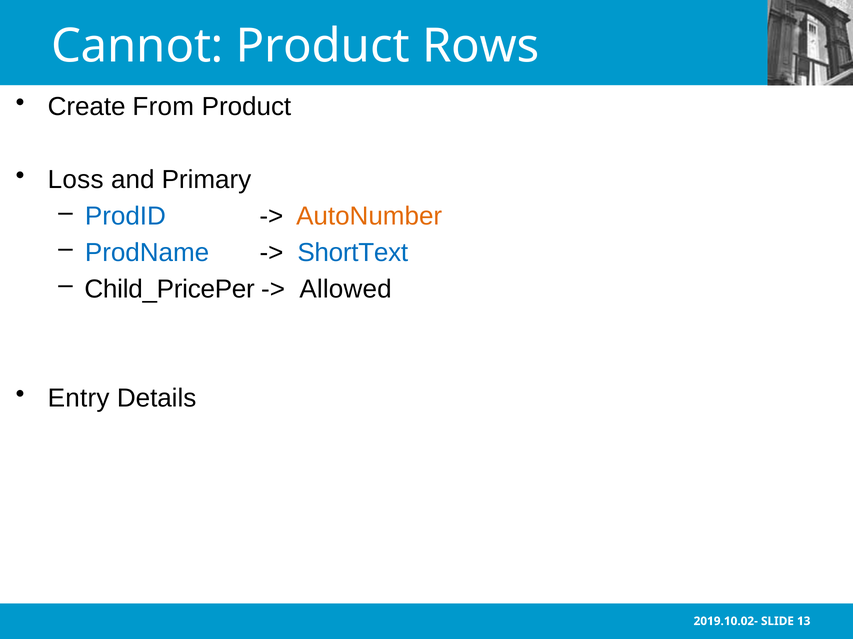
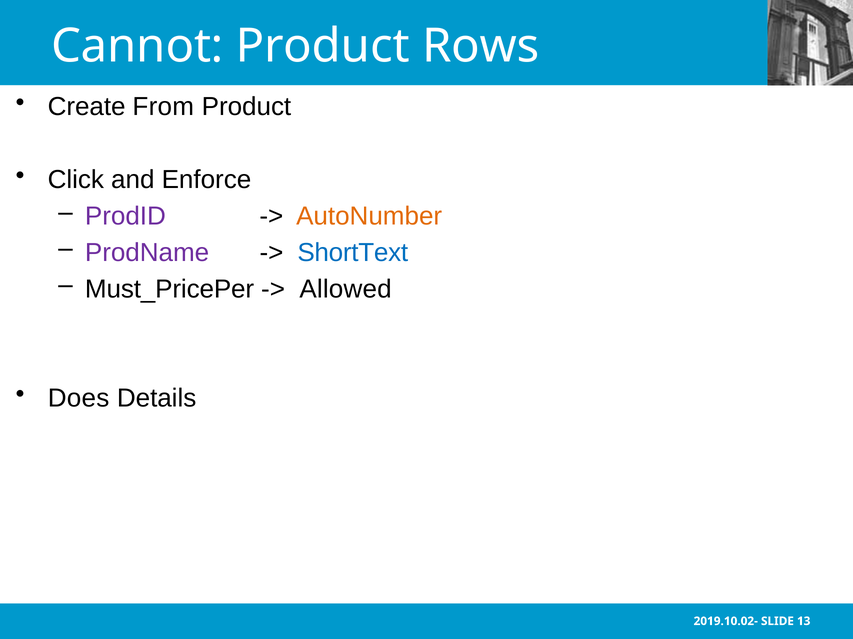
Loss: Loss -> Click
Primary: Primary -> Enforce
ProdID colour: blue -> purple
ProdName colour: blue -> purple
Child_PricePer: Child_PricePer -> Must_PricePer
Entry: Entry -> Does
